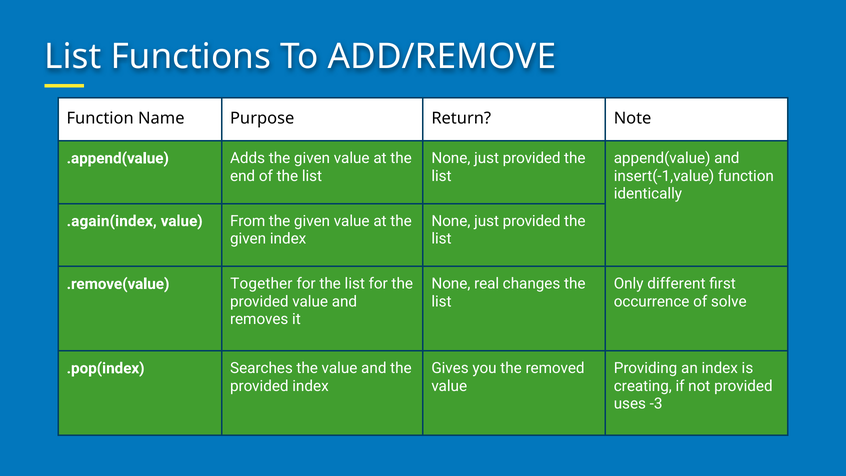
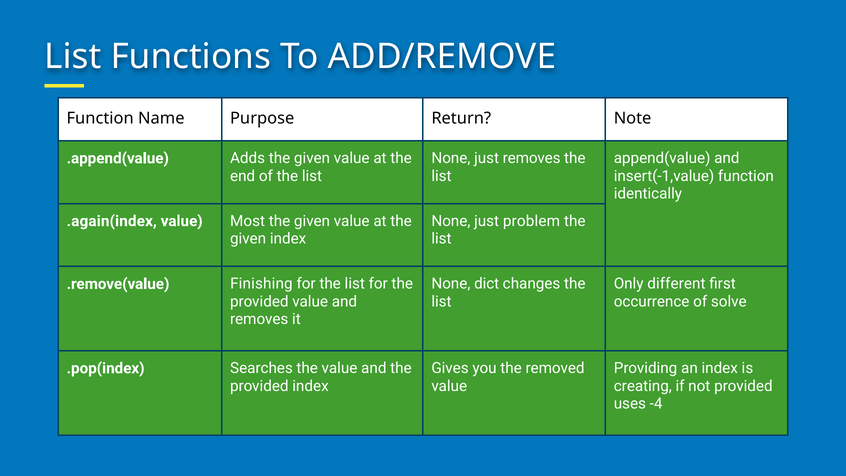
provided at (532, 158): provided -> removes
provided at (532, 221): provided -> problem
From: From -> Most
real: real -> dict
Together: Together -> Finishing
-3: -3 -> -4
